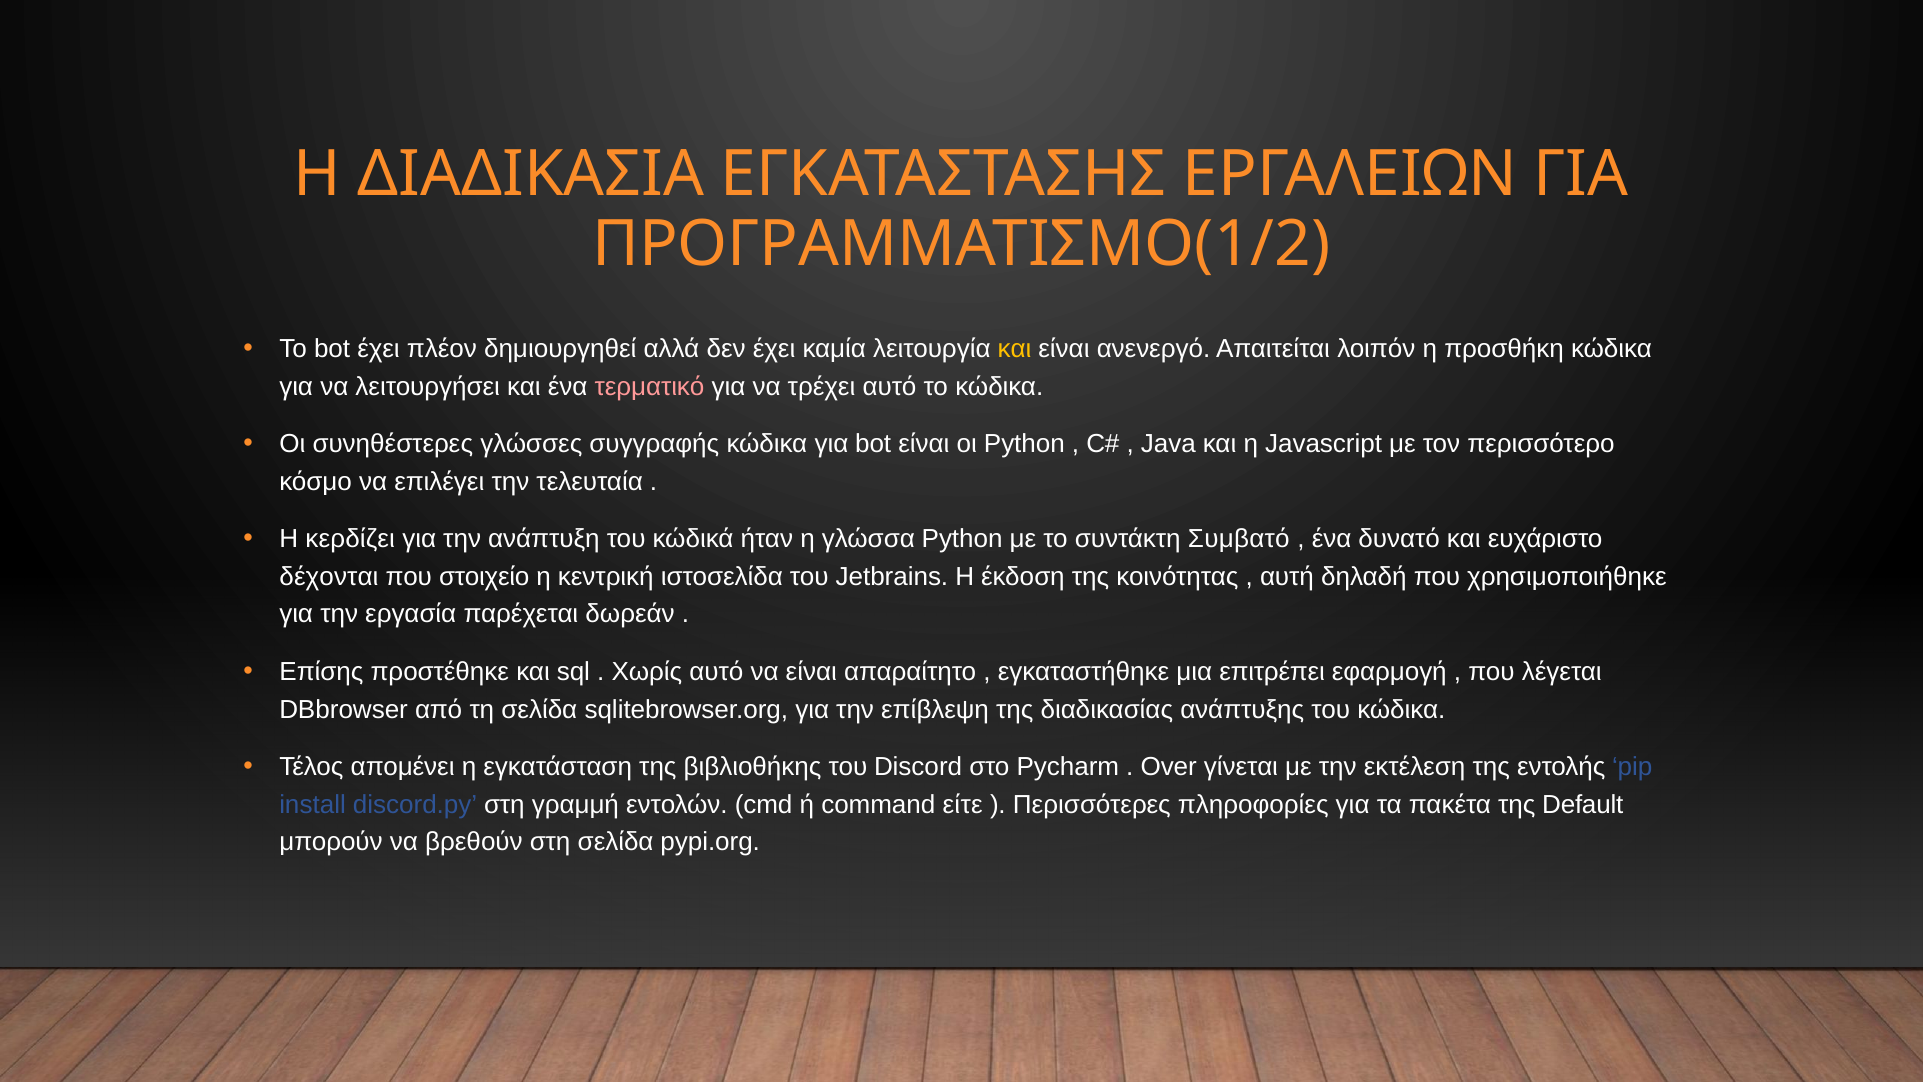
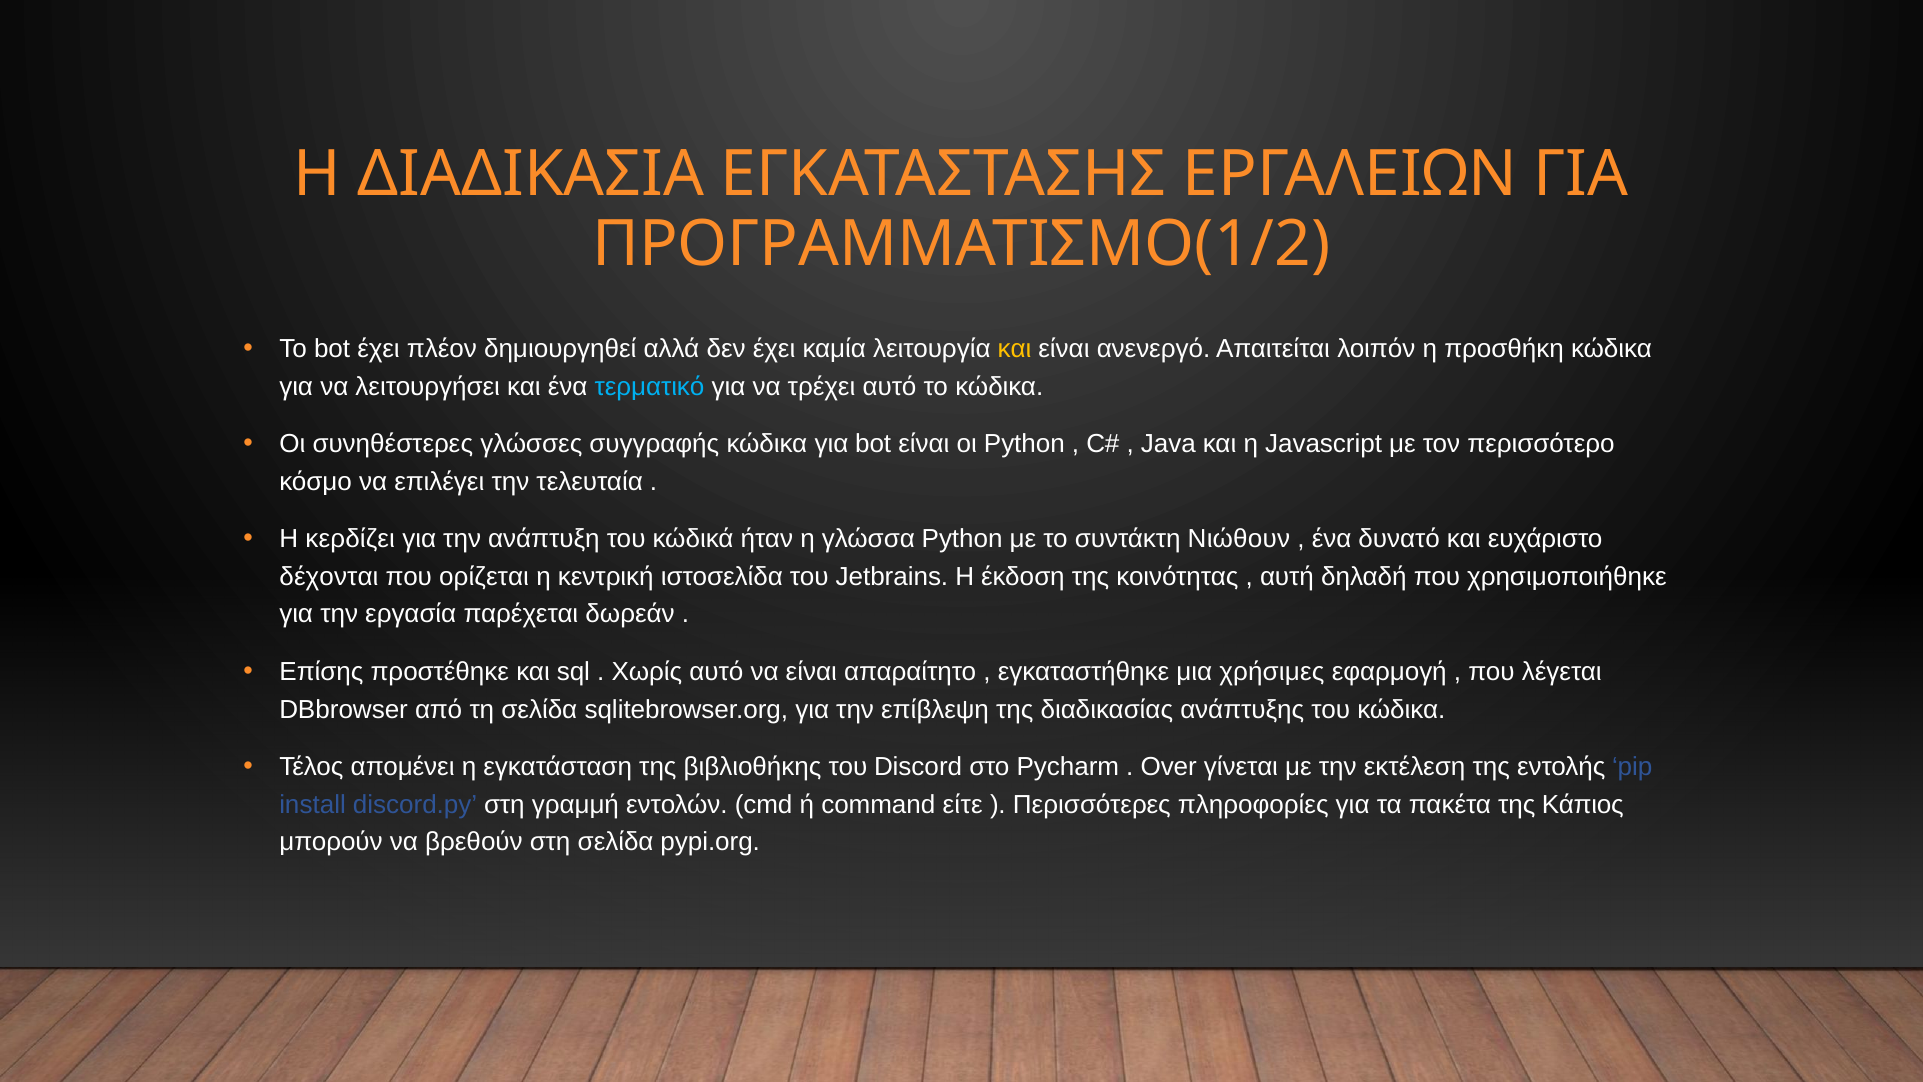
τερματικό colour: pink -> light blue
Συμβατό: Συμβατό -> Νιώθουν
στοιχείο: στοιχείο -> ορίζεται
επιτρέπει: επιτρέπει -> χρήσιμες
Default: Default -> Κάπιος
